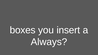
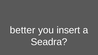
boxes: boxes -> better
Always: Always -> Seadra
